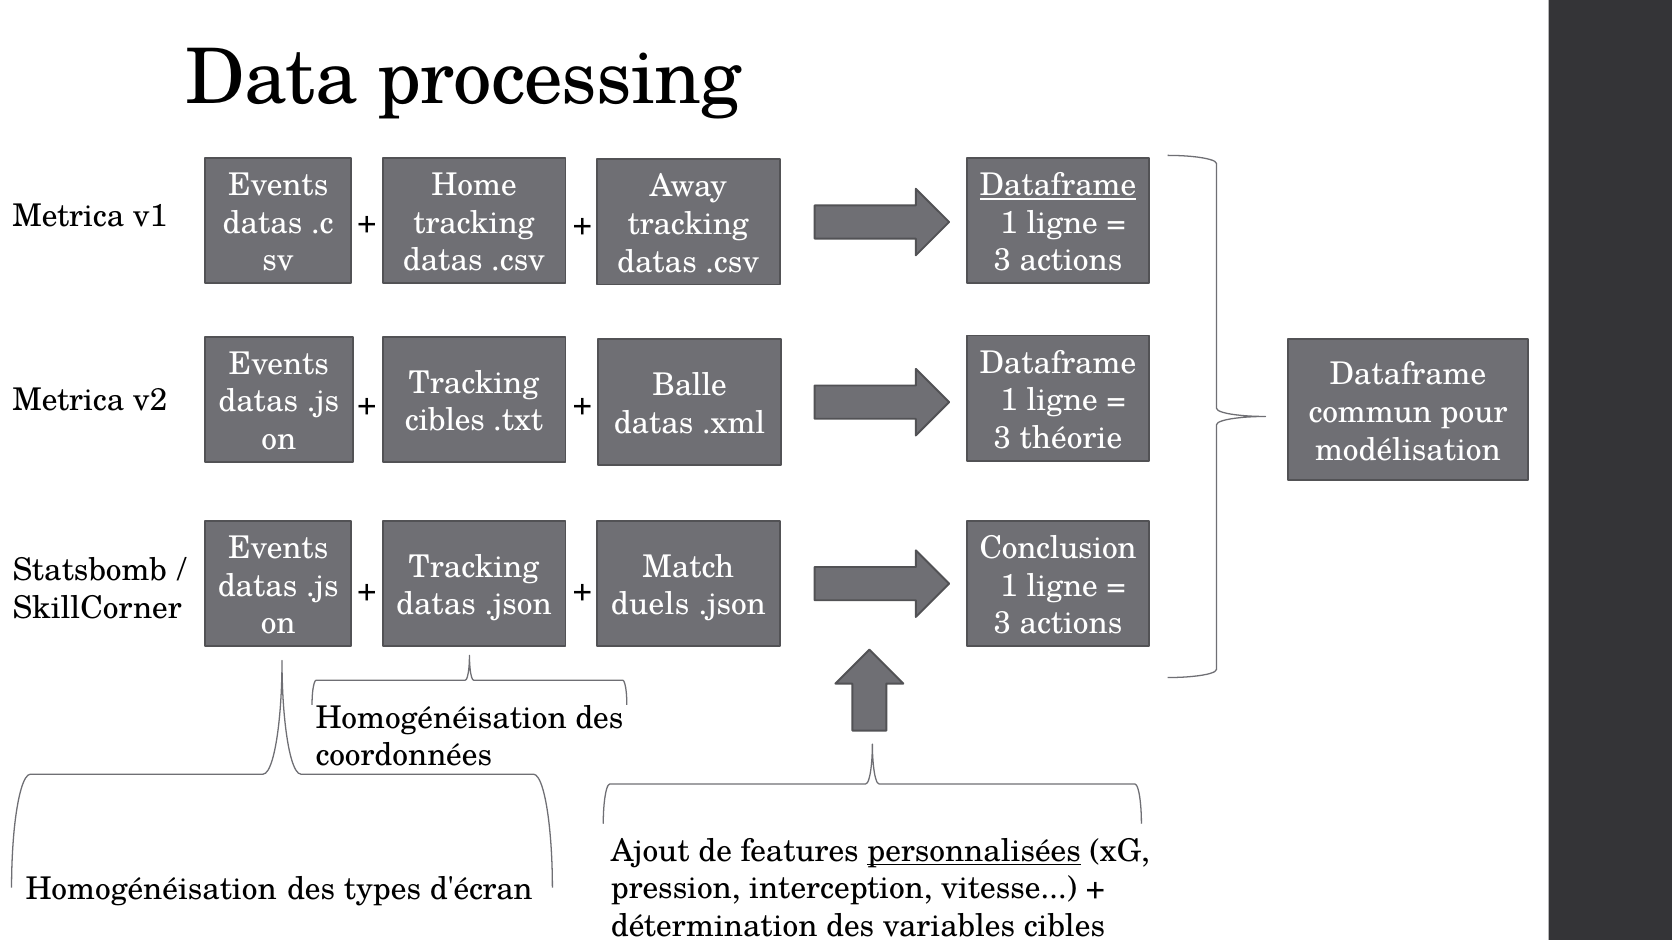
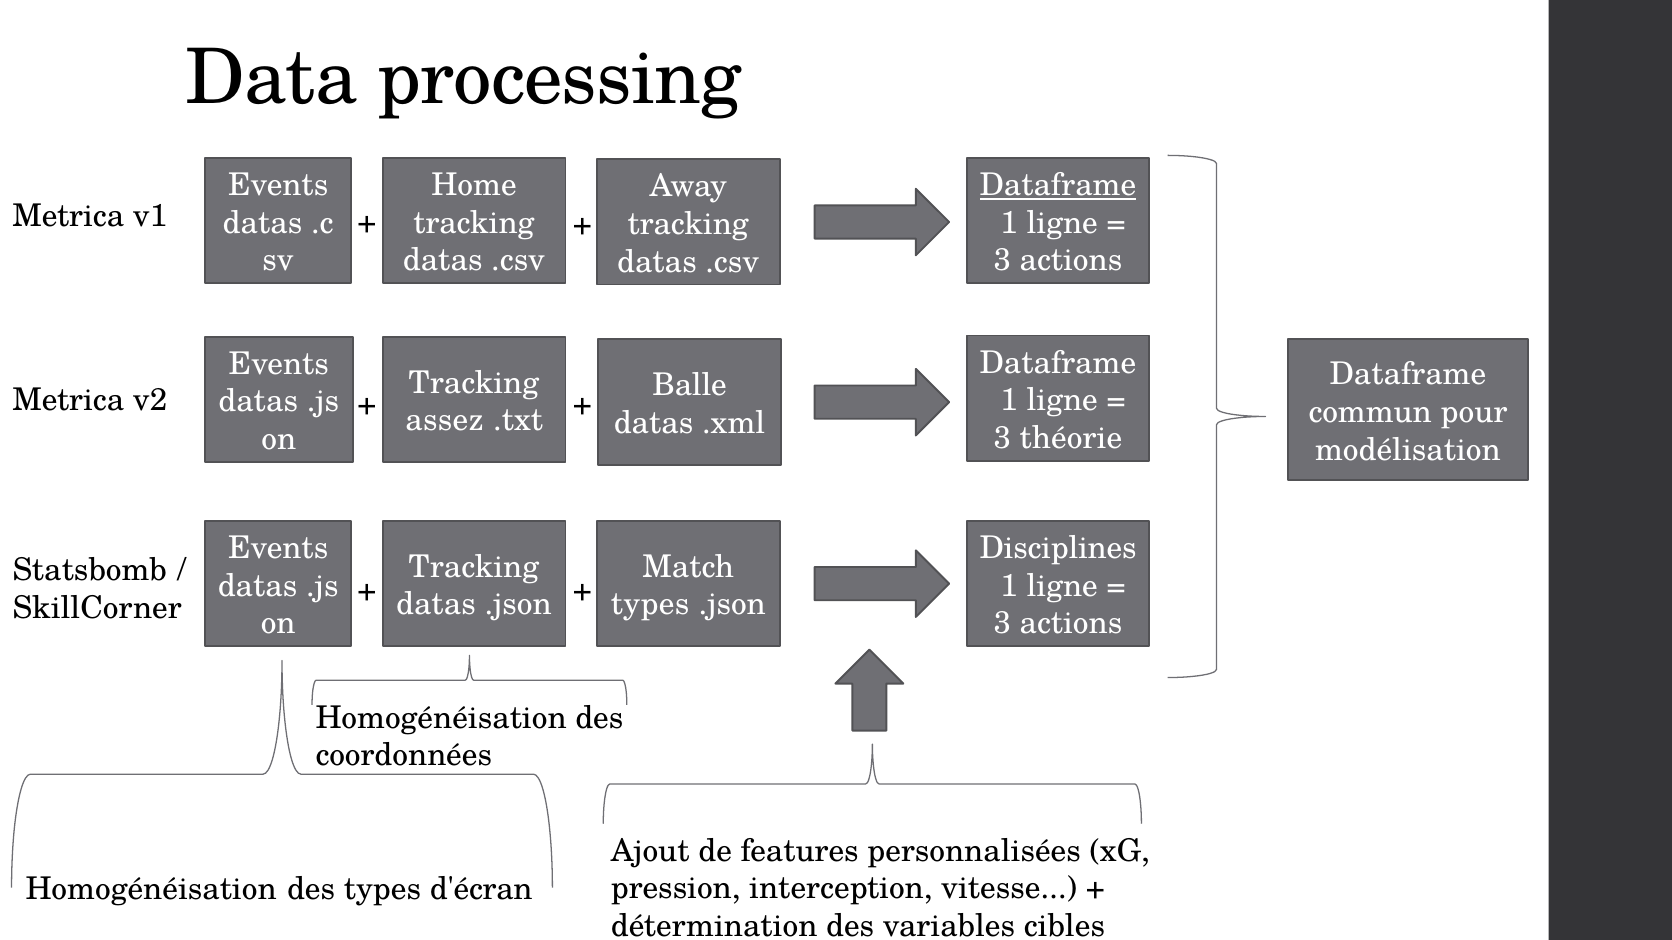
cibles at (445, 421): cibles -> assez
Conclusion: Conclusion -> Disciplines
duels at (650, 605): duels -> types
personnalisées underline: present -> none
